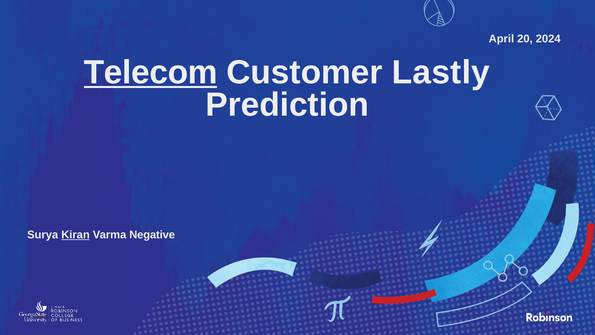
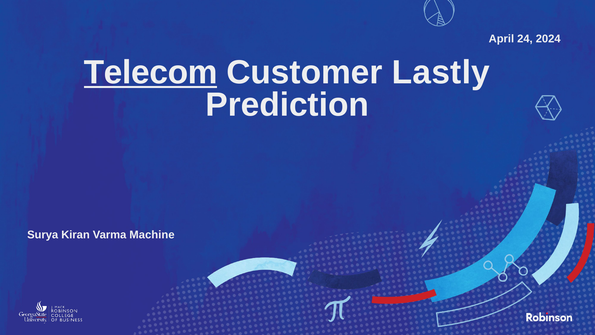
20: 20 -> 24
Kiran underline: present -> none
Negative: Negative -> Machine
